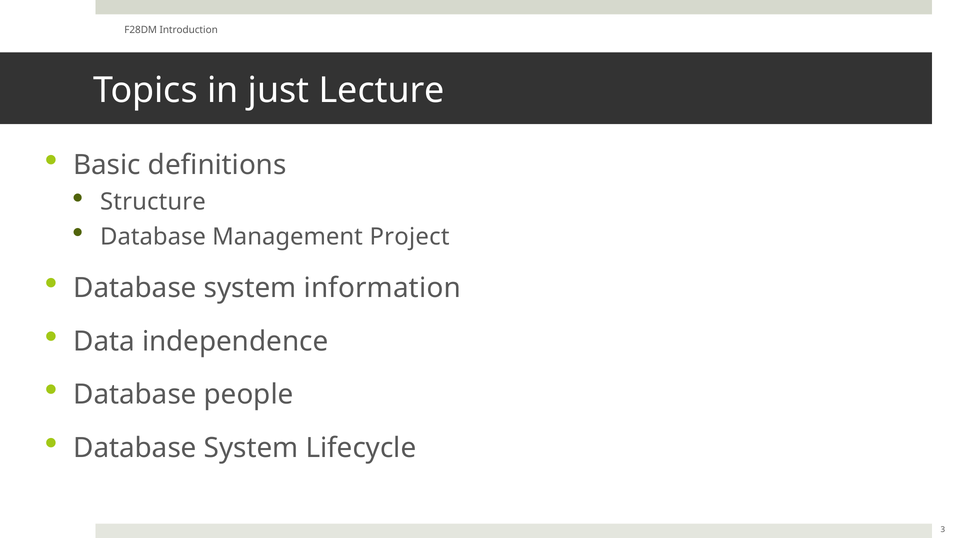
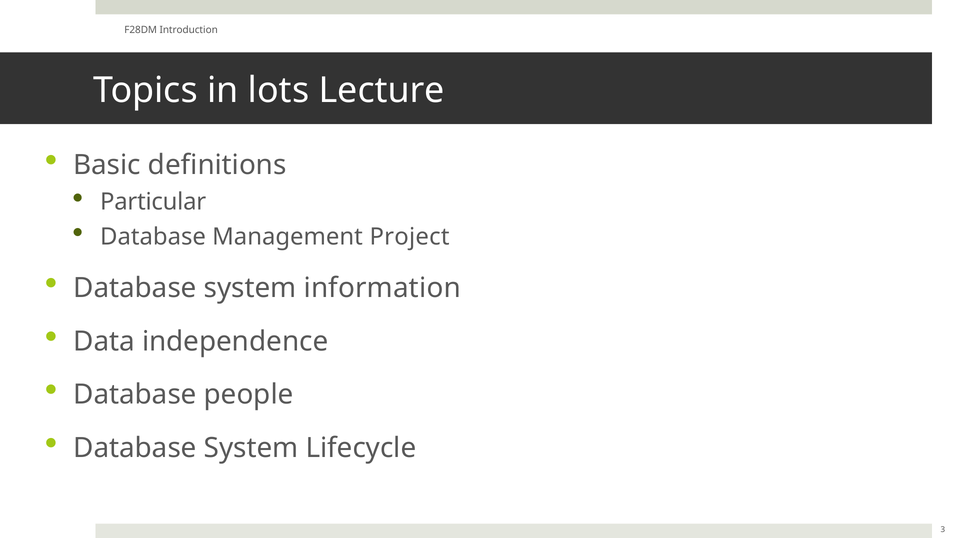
just: just -> lots
Structure: Structure -> Particular
